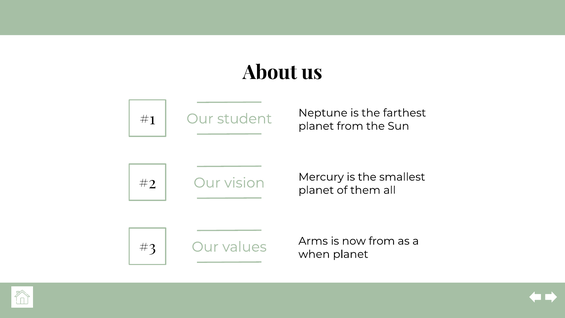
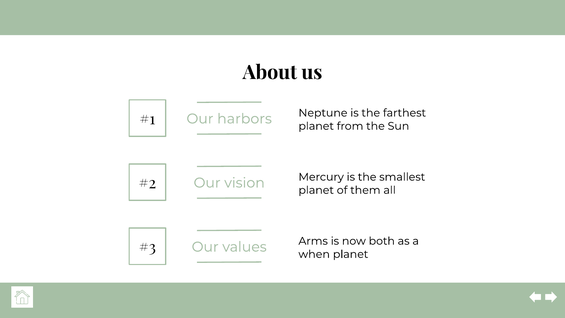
student: student -> harbors
now from: from -> both
